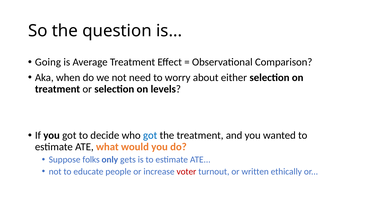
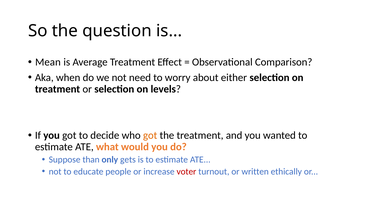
Going: Going -> Mean
got at (150, 135) colour: blue -> orange
folks: folks -> than
